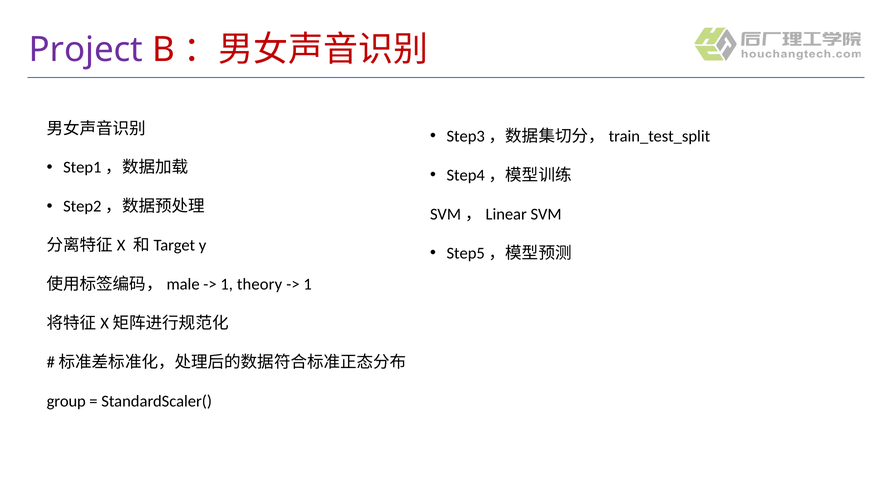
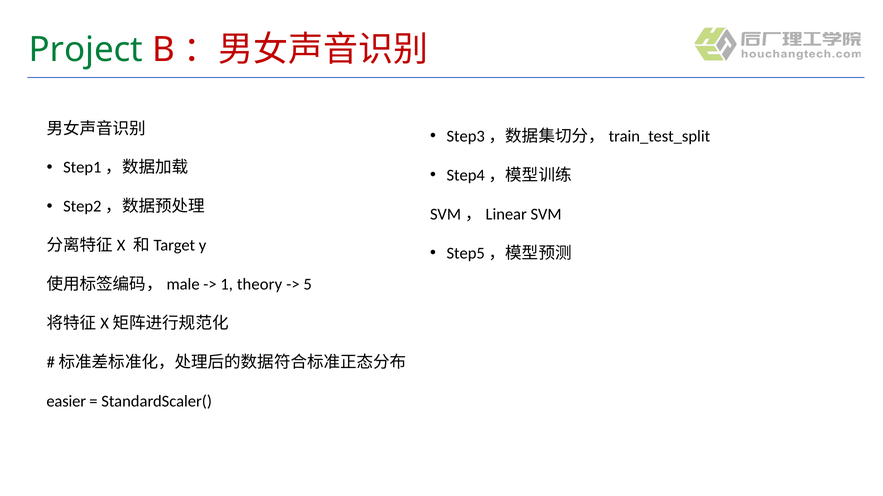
Project colour: purple -> green
1 at (308, 285): 1 -> 5
group: group -> easier
